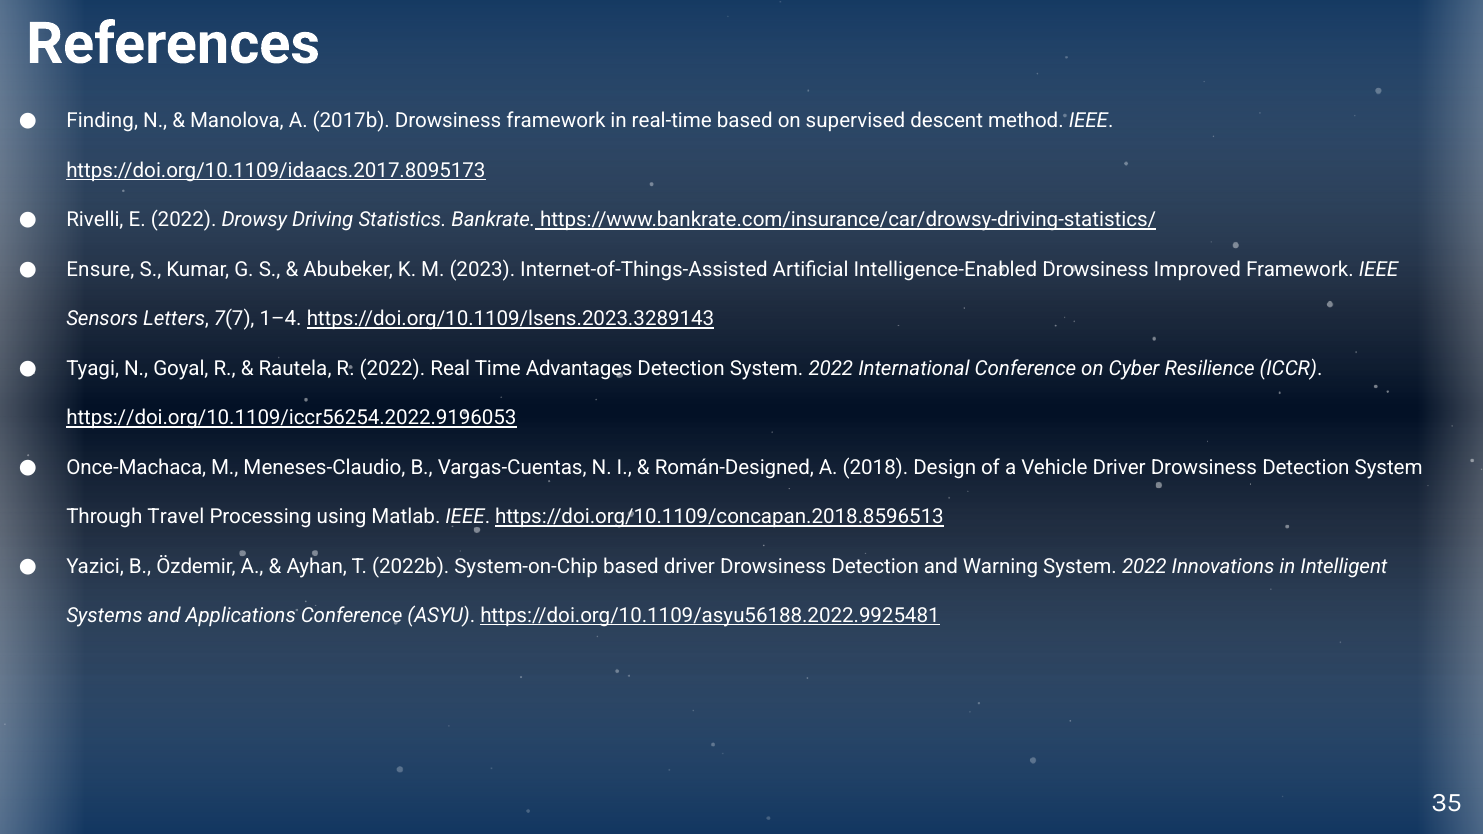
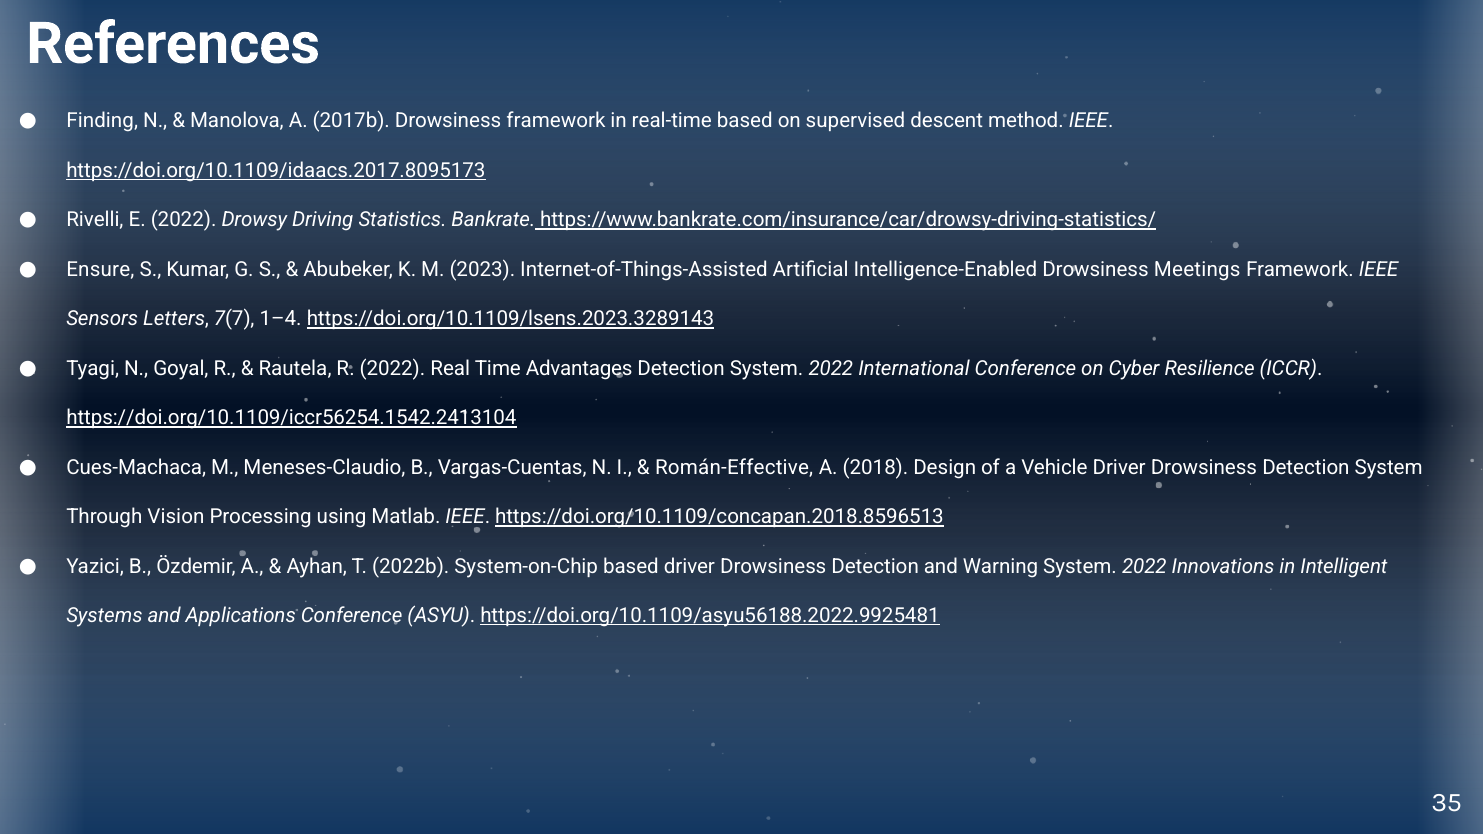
Improved: Improved -> Meetings
https://doi.org/10.1109/iccr56254.2022.9196053: https://doi.org/10.1109/iccr56254.2022.9196053 -> https://doi.org/10.1109/iccr56254.1542.2413104
Once-Machaca: Once-Machaca -> Cues-Machaca
Román-Designed: Román-Designed -> Román-Effective
Travel: Travel -> Vision
